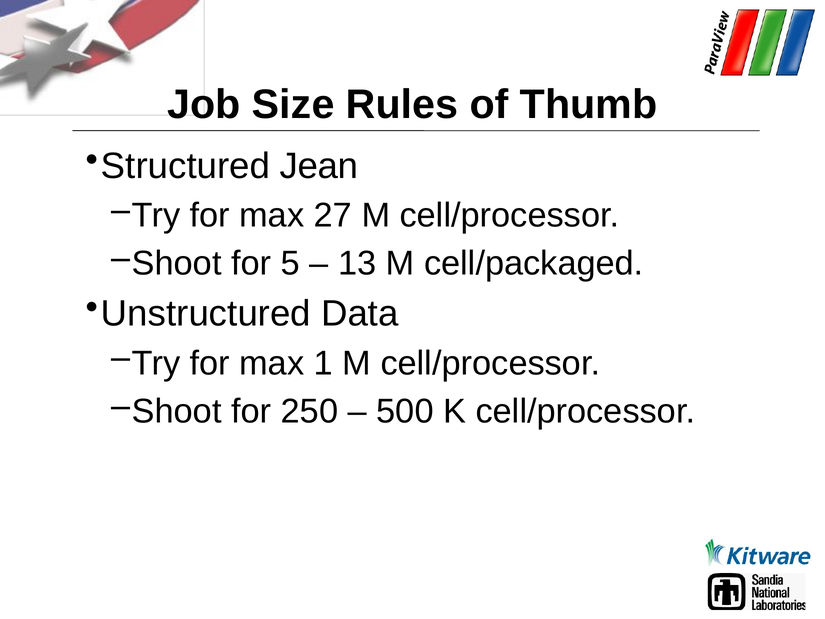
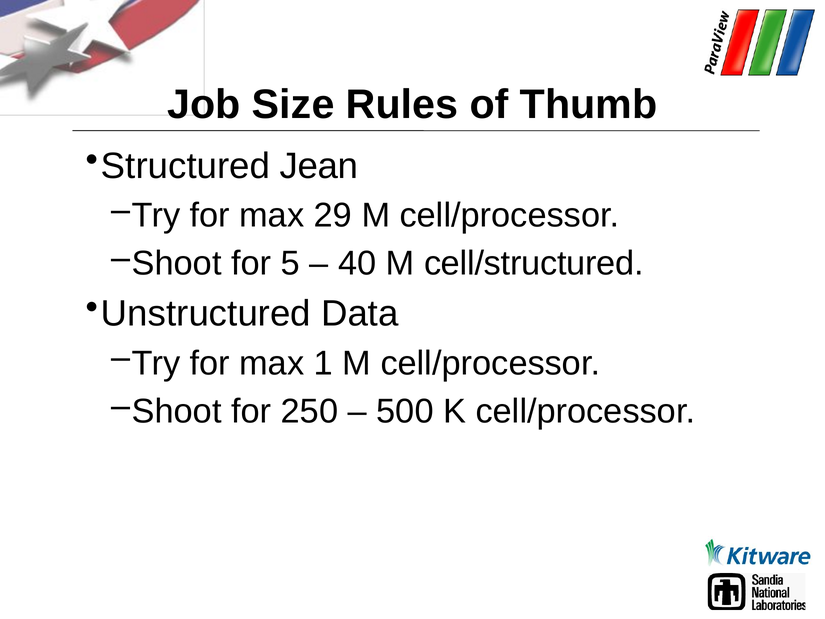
27: 27 -> 29
13: 13 -> 40
cell/packaged: cell/packaged -> cell/structured
